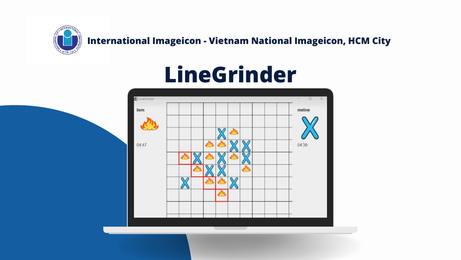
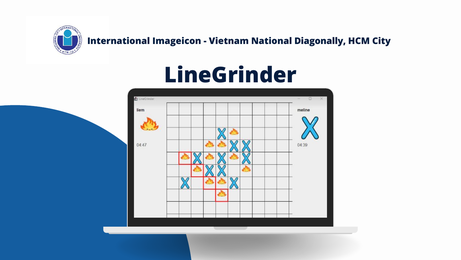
National Imageicon: Imageicon -> Diagonally
